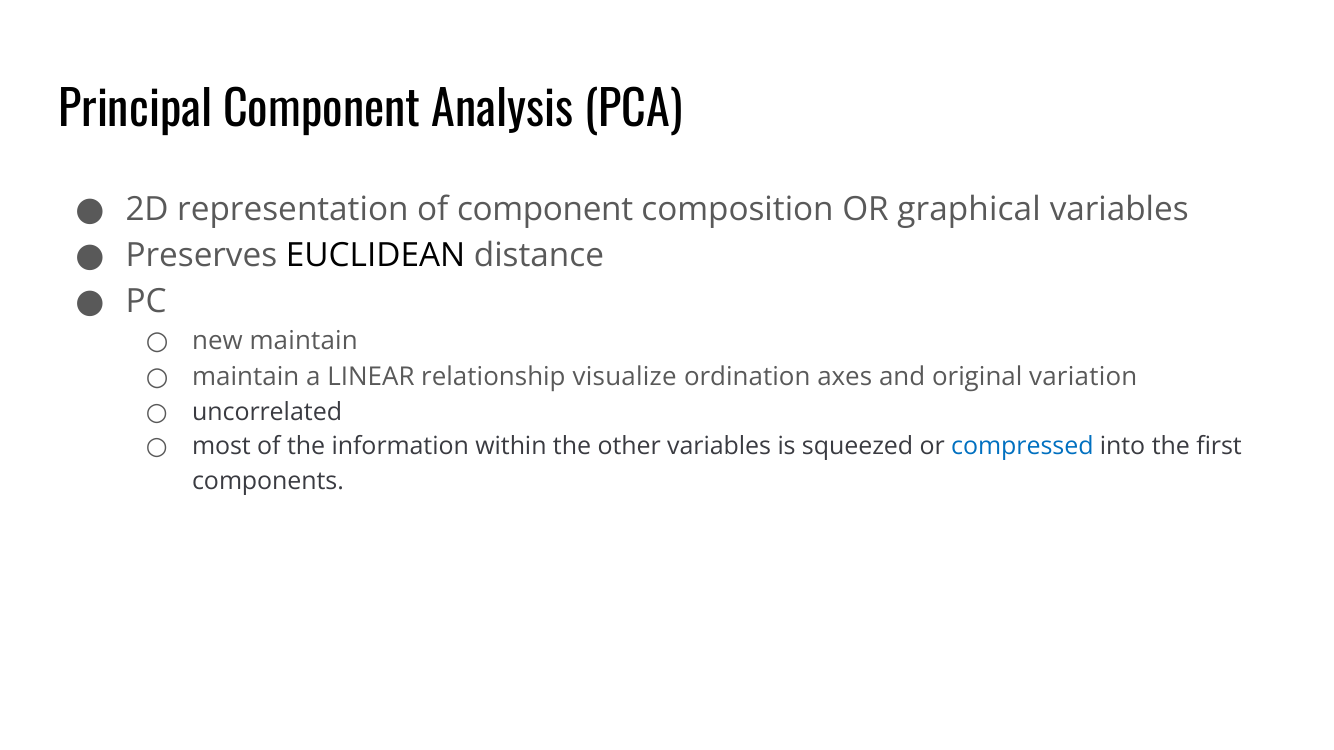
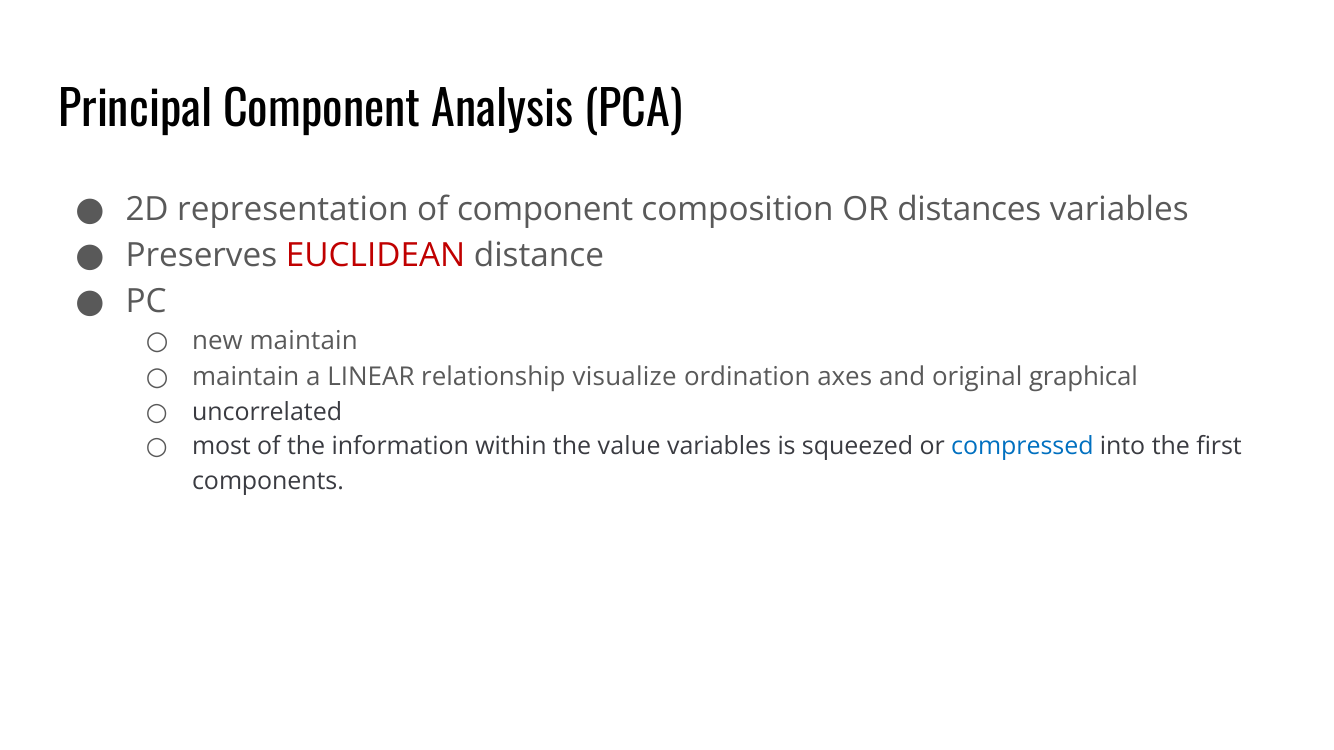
graphical: graphical -> distances
EUCLIDEAN colour: black -> red
variation: variation -> graphical
other: other -> value
